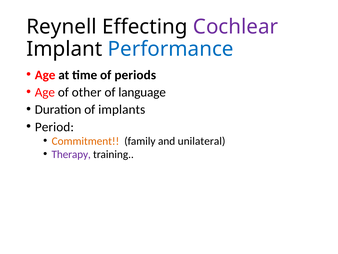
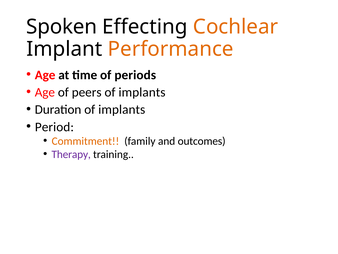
Reynell: Reynell -> Spoken
Cochlear colour: purple -> orange
Performance colour: blue -> orange
other: other -> peers
language at (142, 92): language -> implants
unilateral: unilateral -> outcomes
